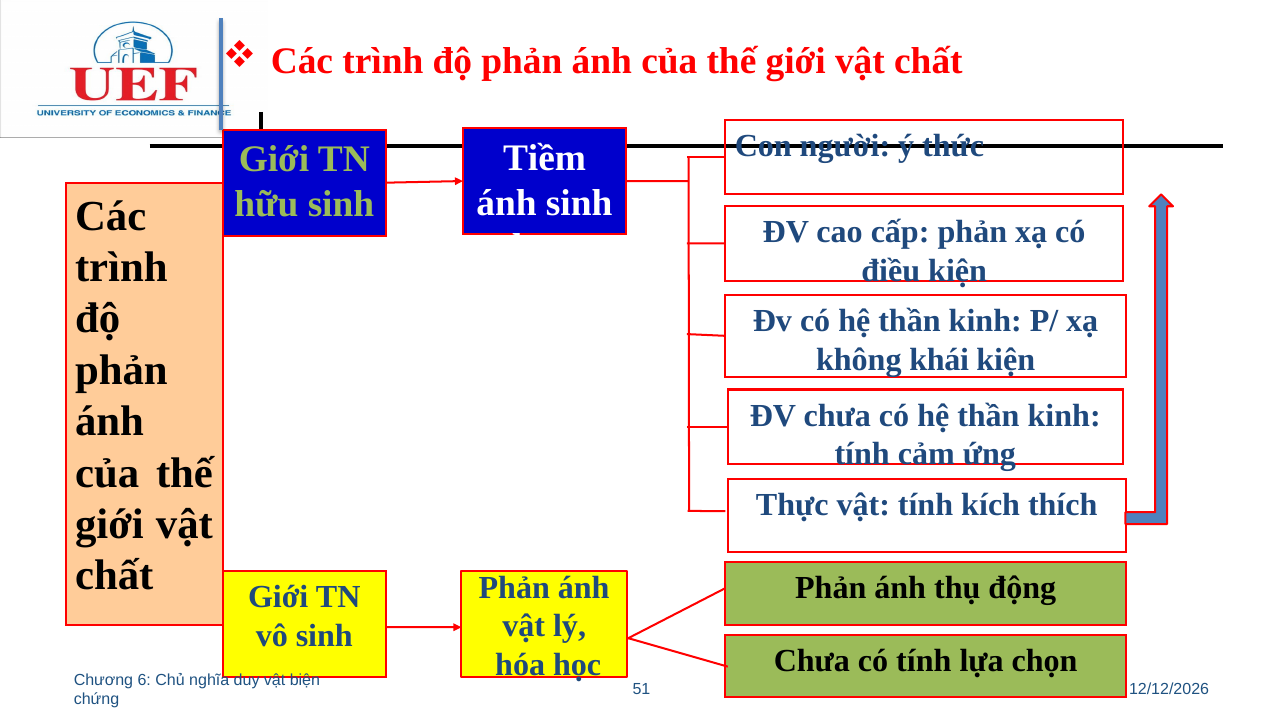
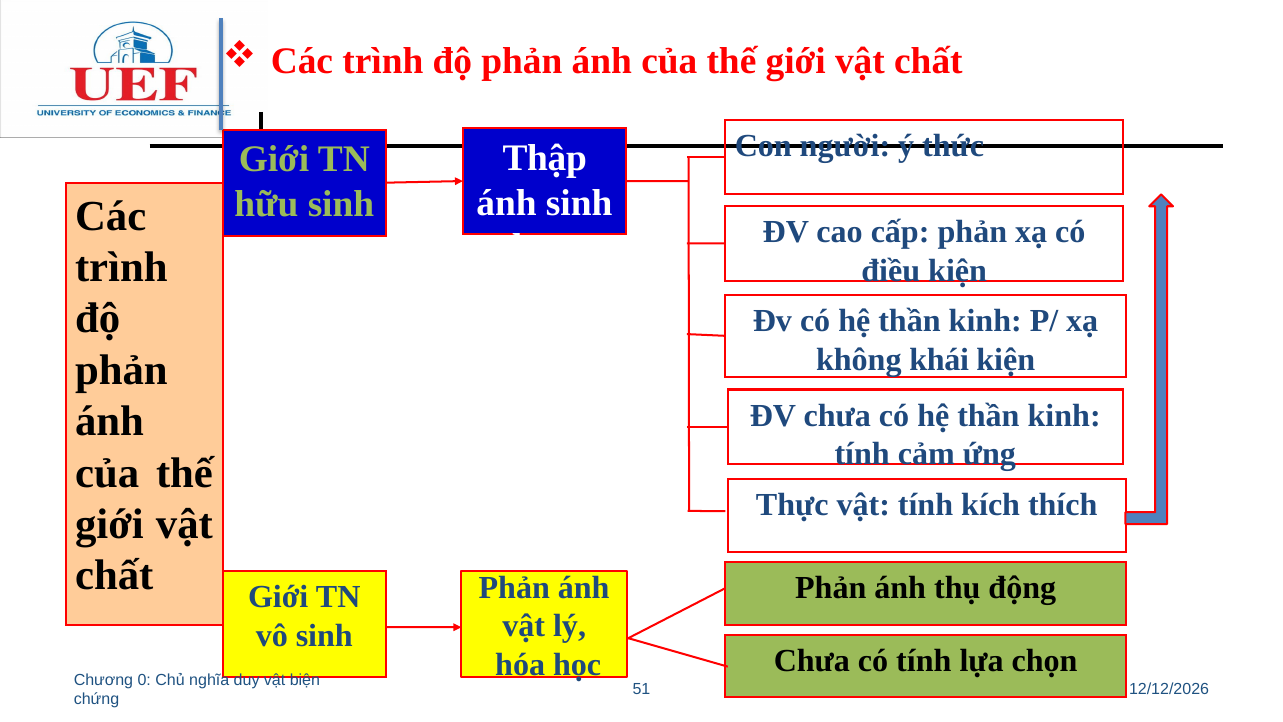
Tiềm: Tiềm -> Thập
6: 6 -> 0
